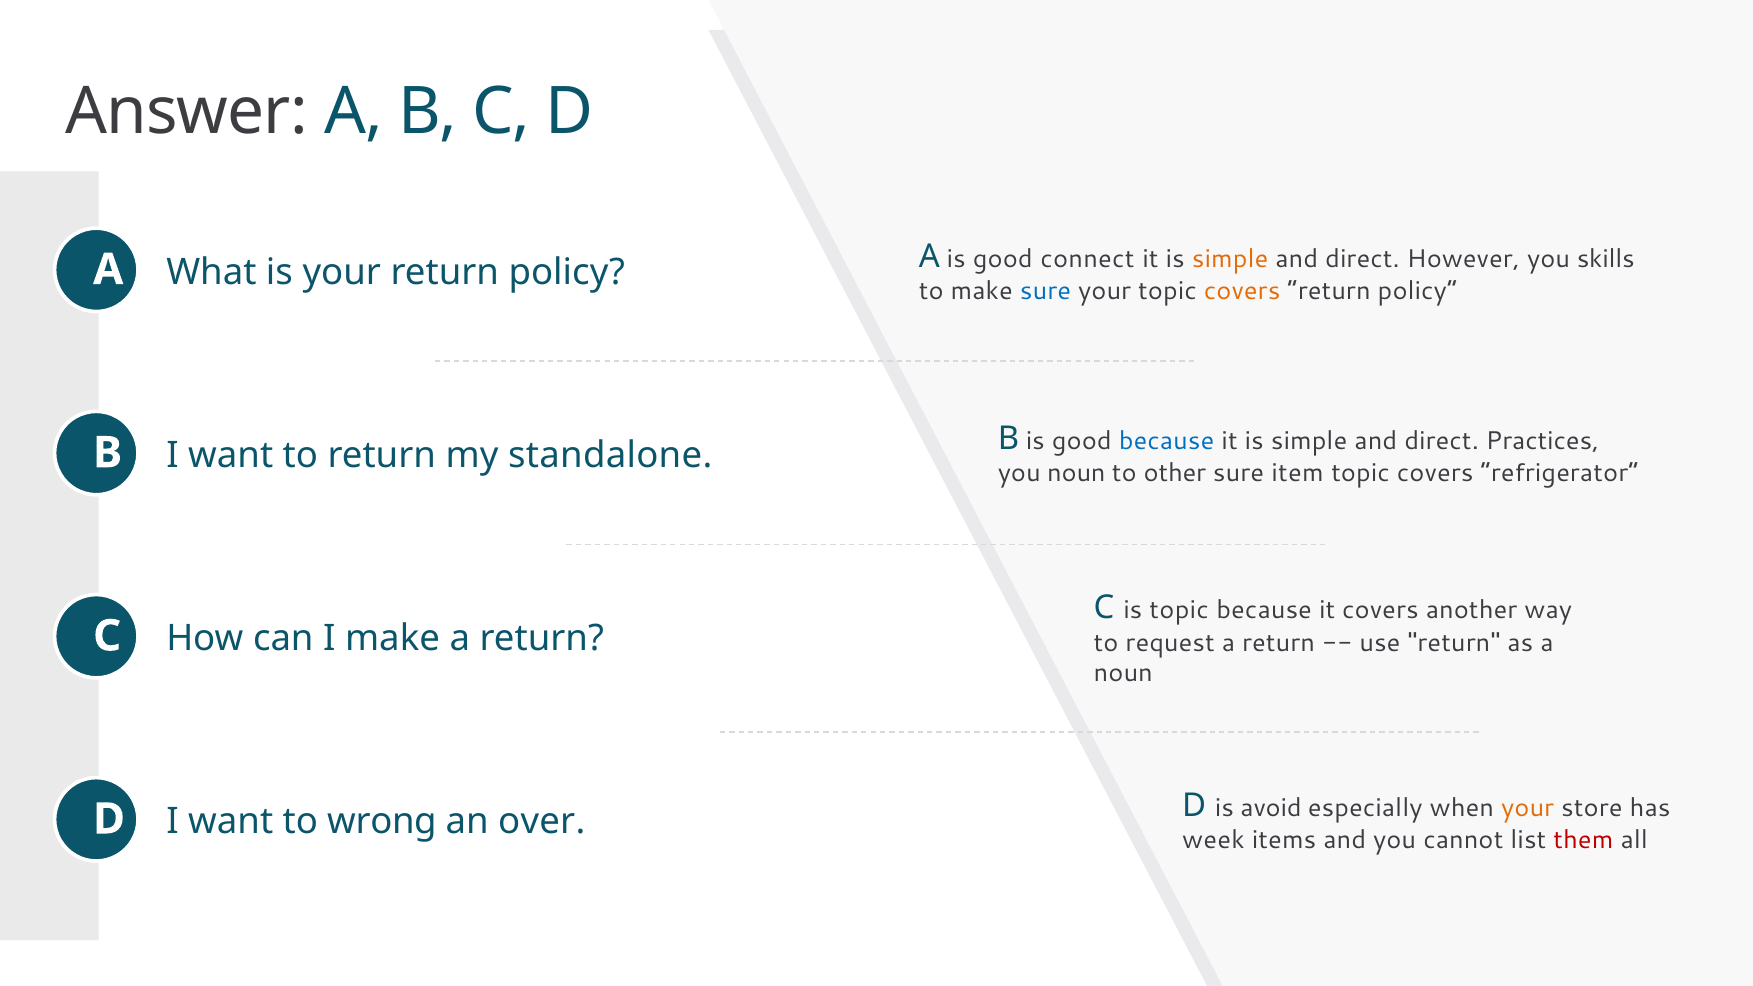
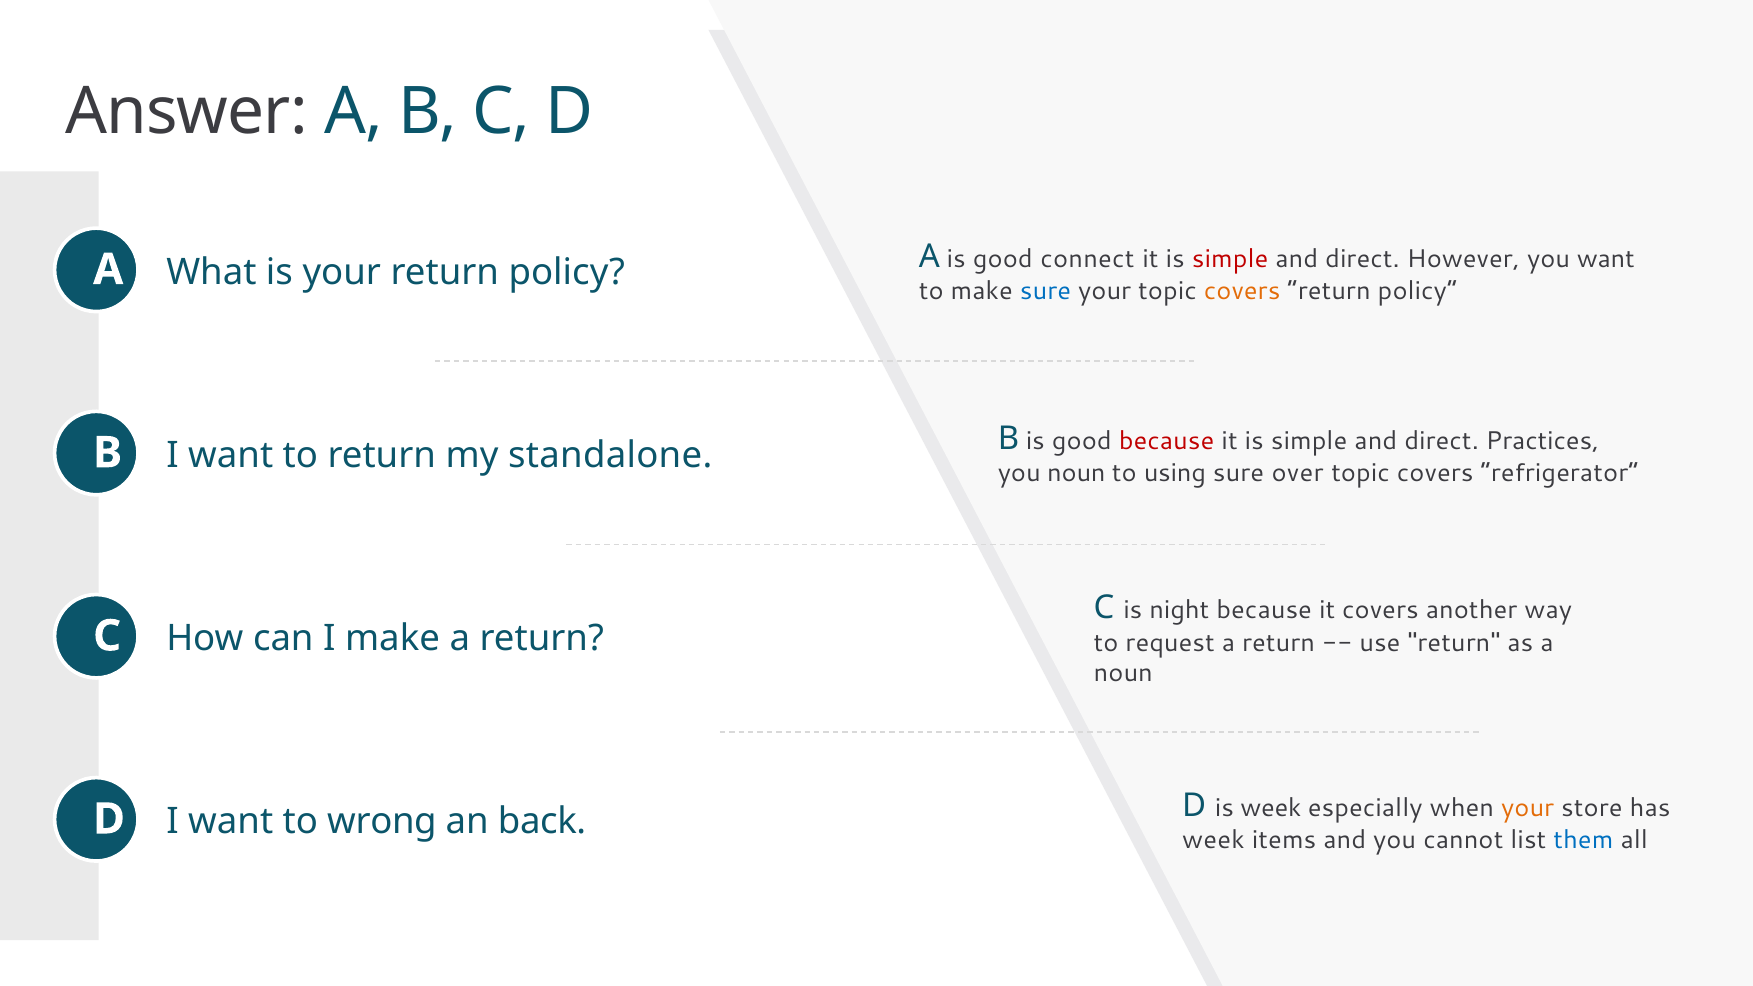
simple at (1230, 259) colour: orange -> red
you skills: skills -> want
because at (1167, 441) colour: blue -> red
other: other -> using
item: item -> over
is topic: topic -> night
over: over -> back
is avoid: avoid -> week
them colour: red -> blue
